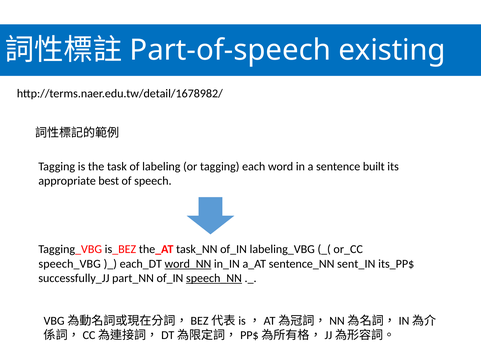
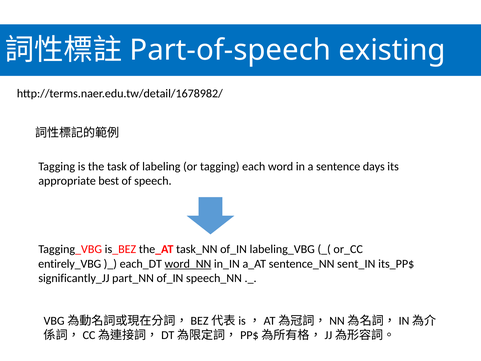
built: built -> days
speech_VBG: speech_VBG -> entirely_VBG
successfully_JJ: successfully_JJ -> significantly_JJ
speech_NN underline: present -> none
